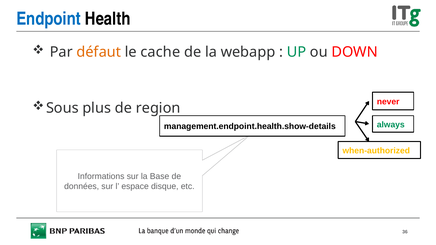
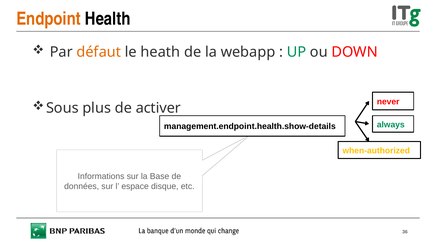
Endpoint colour: blue -> orange
cache: cache -> heath
region: region -> activer
